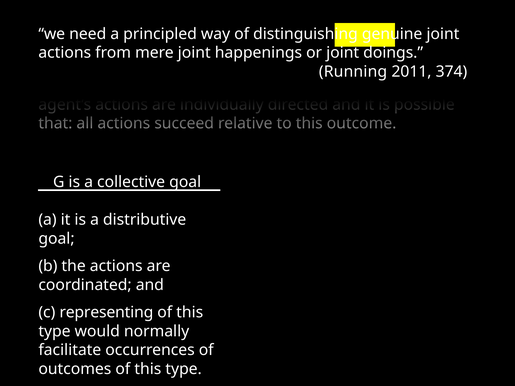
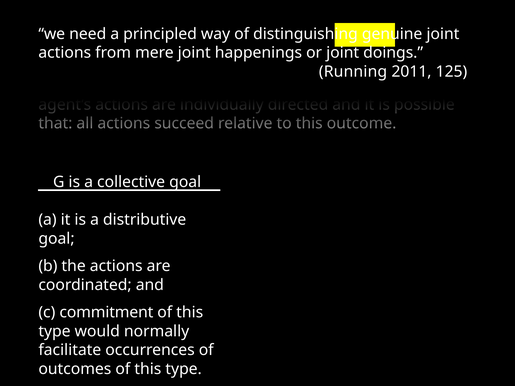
374: 374 -> 125
representing: representing -> commitment
